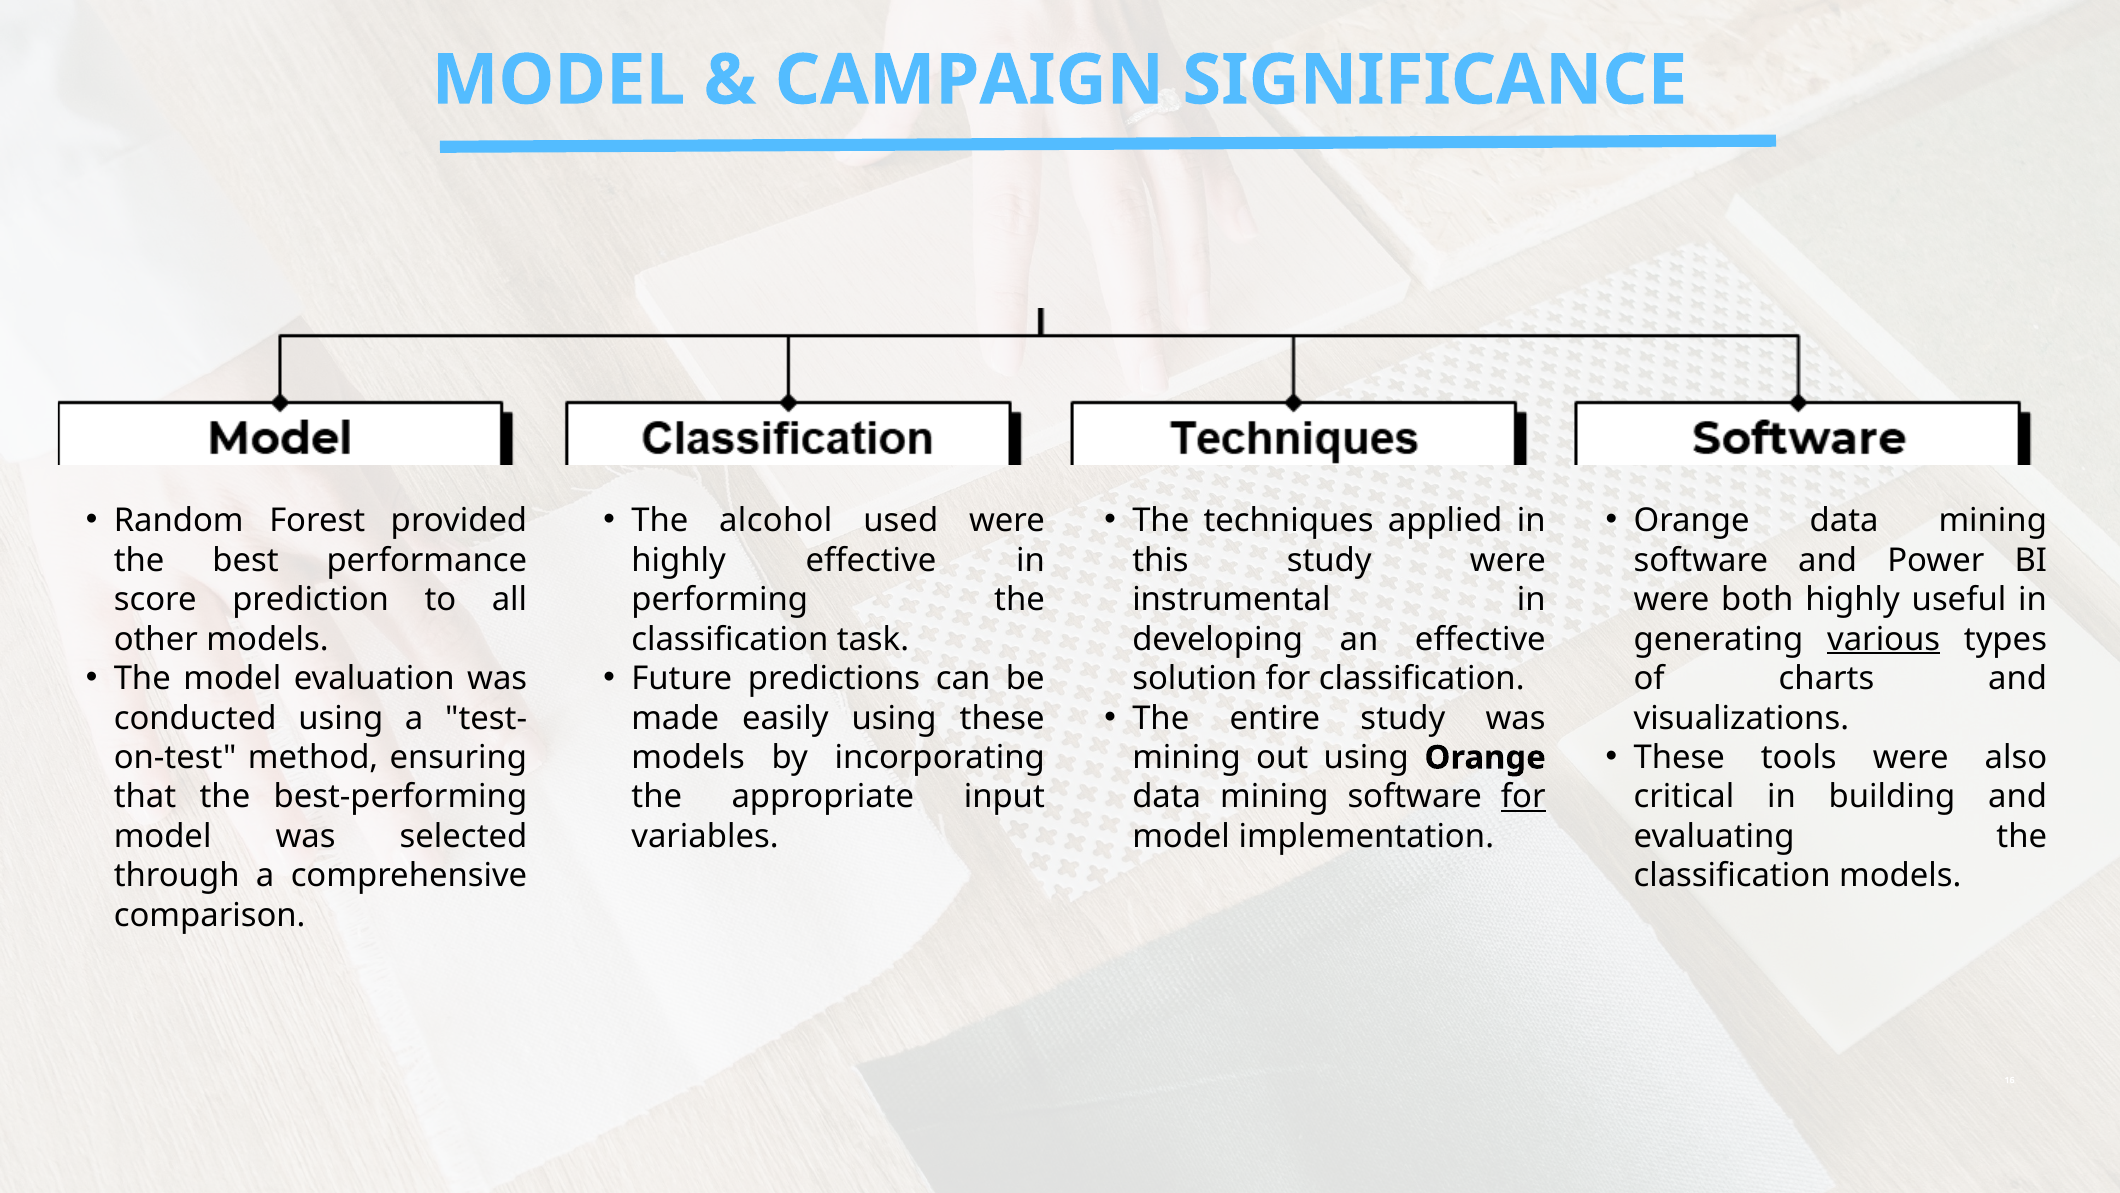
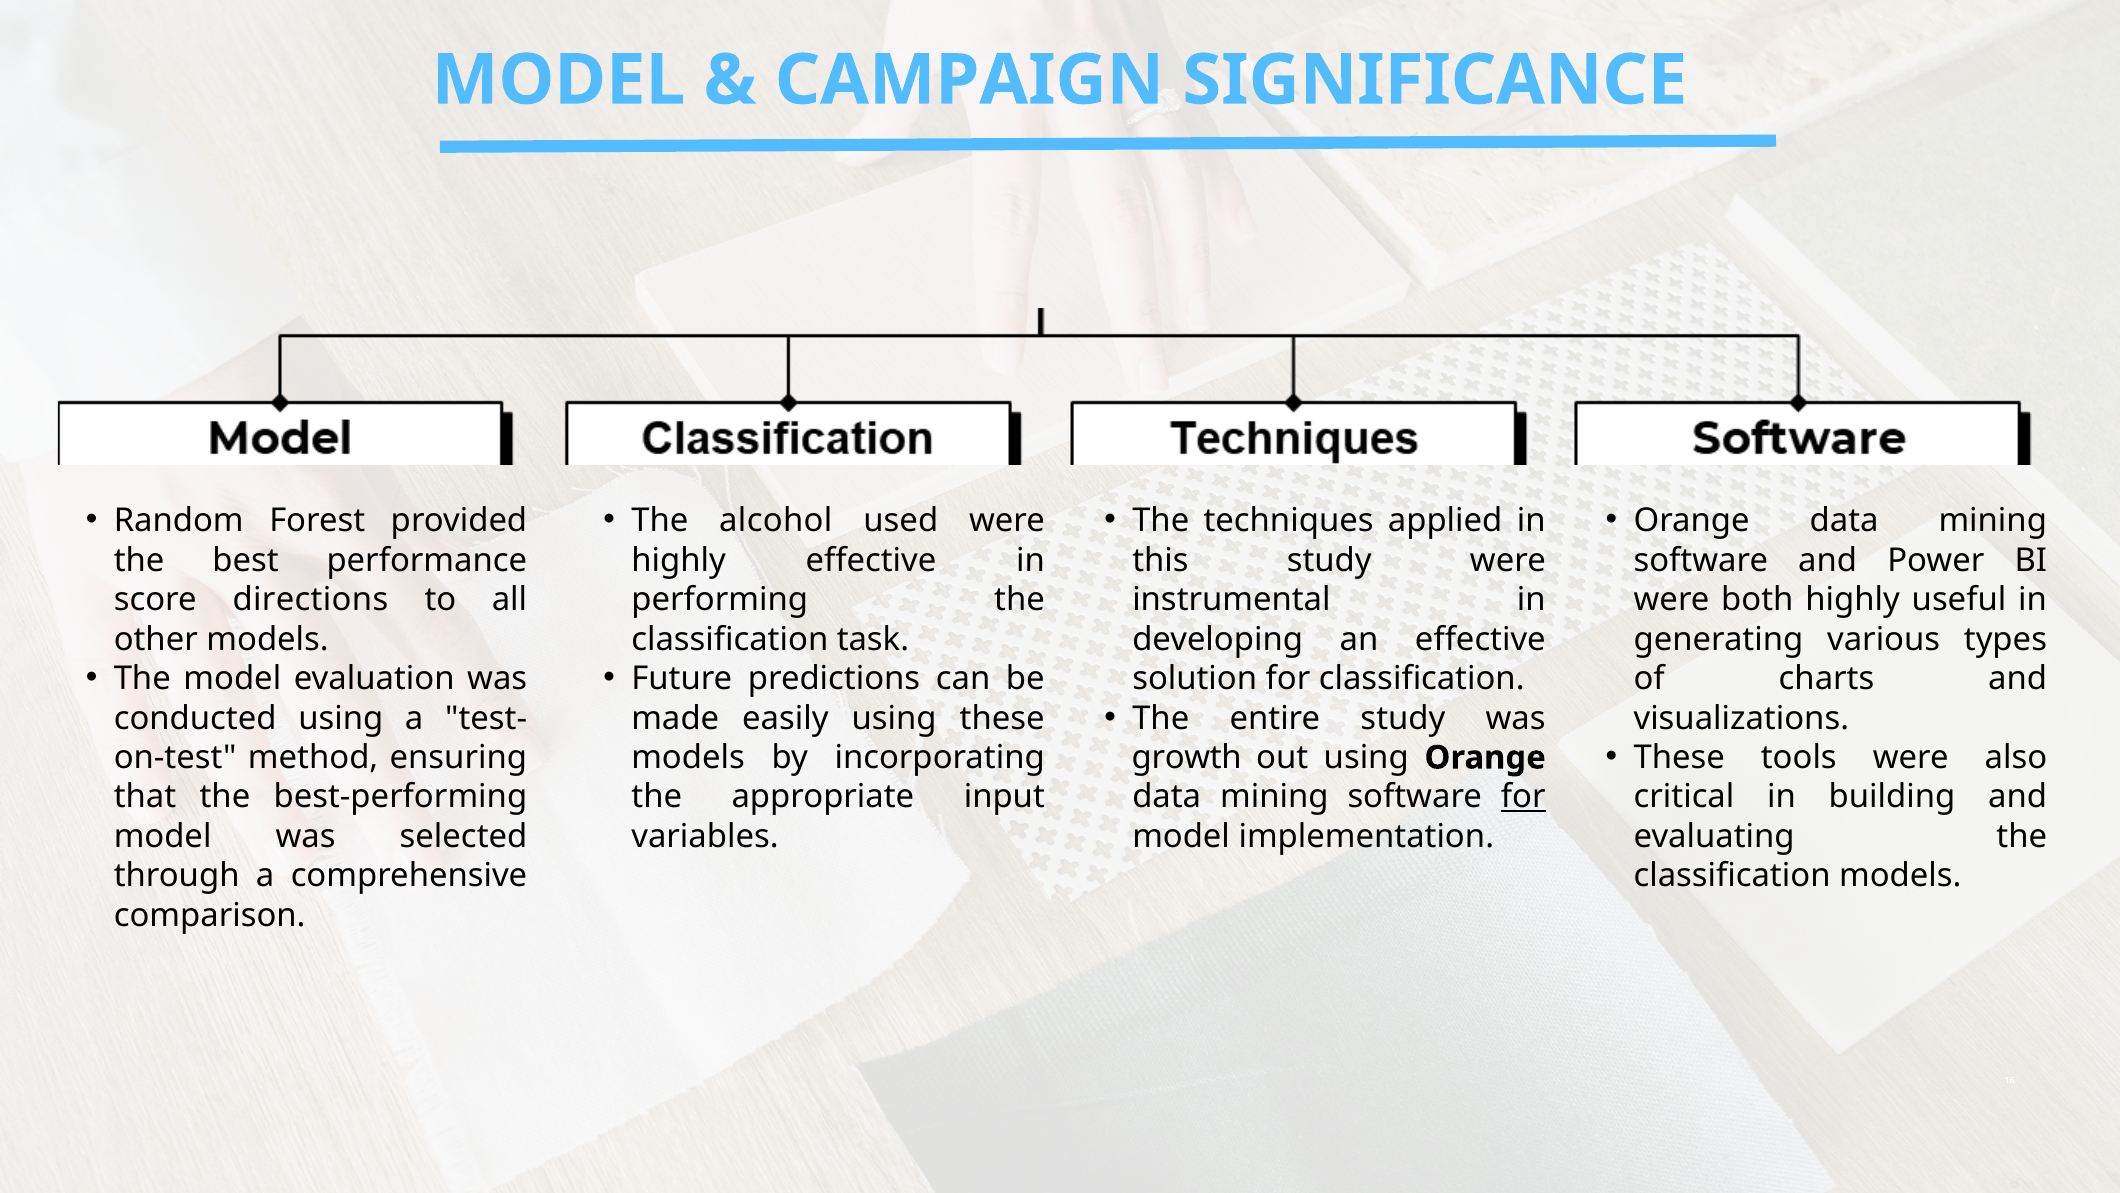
prediction: prediction -> directions
various underline: present -> none
mining at (1187, 757): mining -> growth
